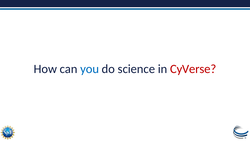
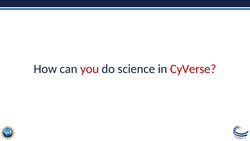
you colour: blue -> red
